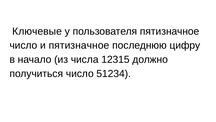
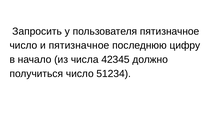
Ключевые: Ключевые -> Запросить
12315: 12315 -> 42345
